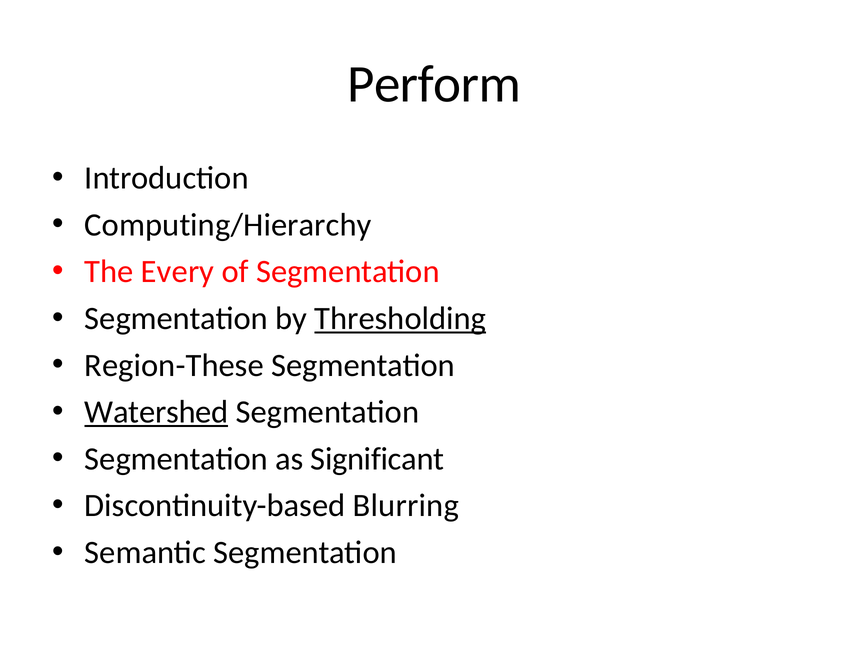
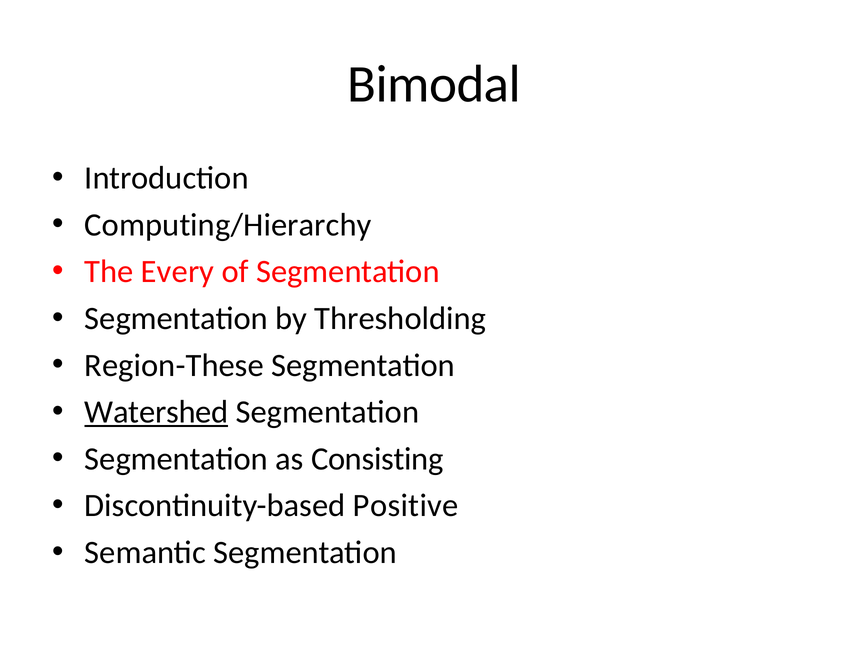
Perform: Perform -> Bimodal
Thresholding underline: present -> none
Significant: Significant -> Consisting
Blurring: Blurring -> Positive
